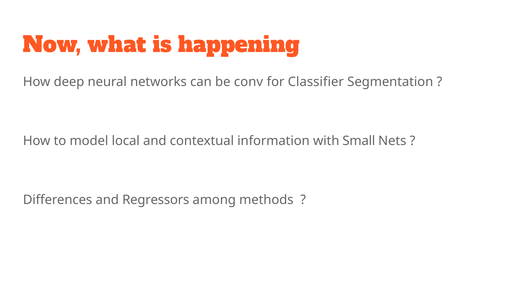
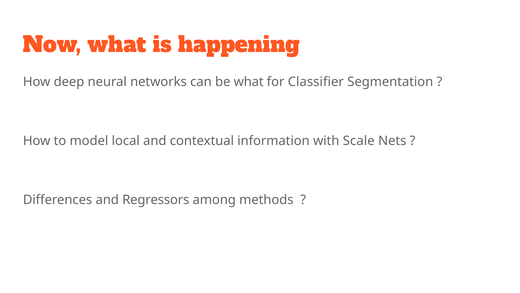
be conv: conv -> what
Small: Small -> Scale
